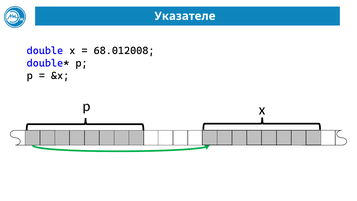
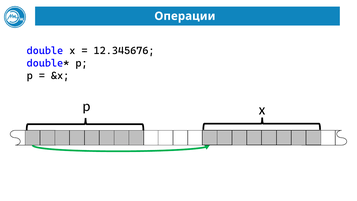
Указателе: Указателе -> Операции
68.012008: 68.012008 -> 12.345676
